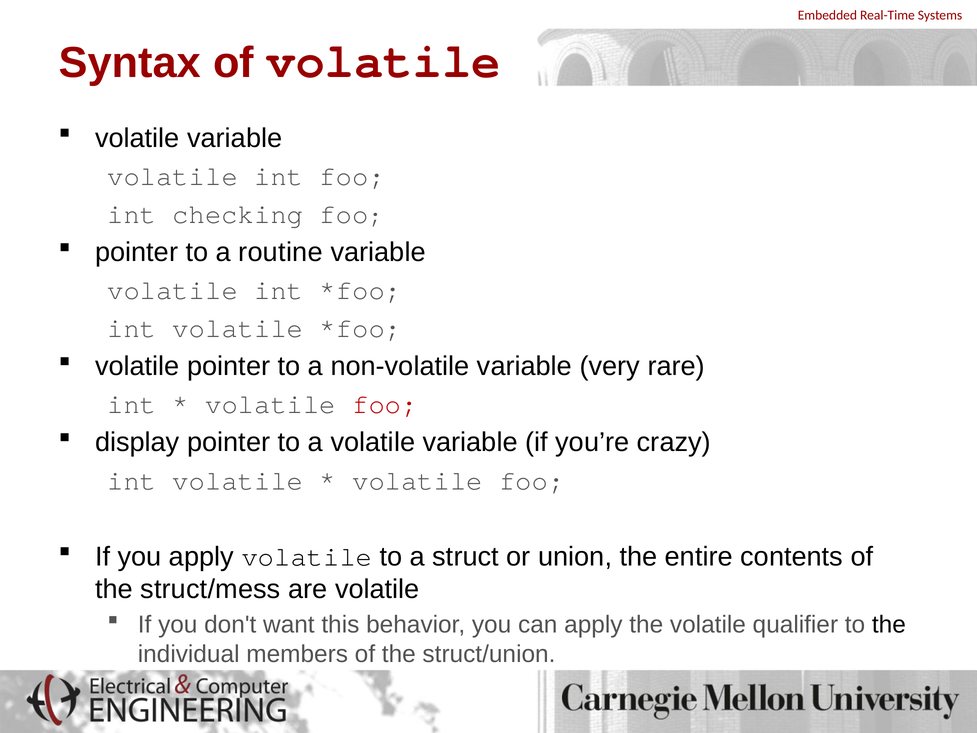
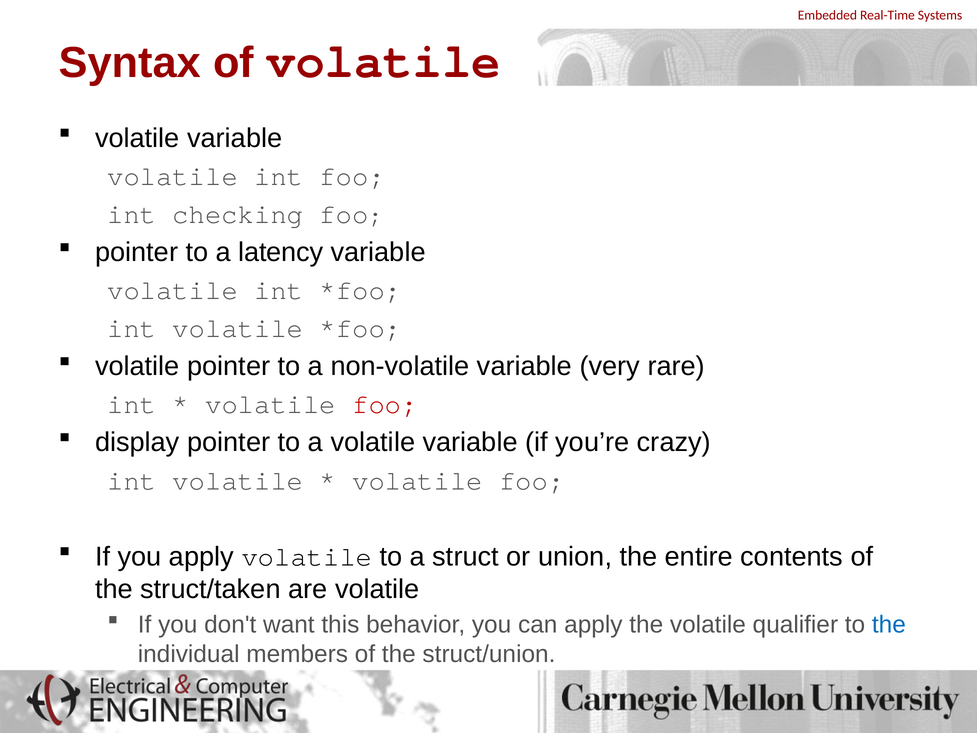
routine: routine -> latency
struct/mess: struct/mess -> struct/taken
the at (889, 625) colour: black -> blue
